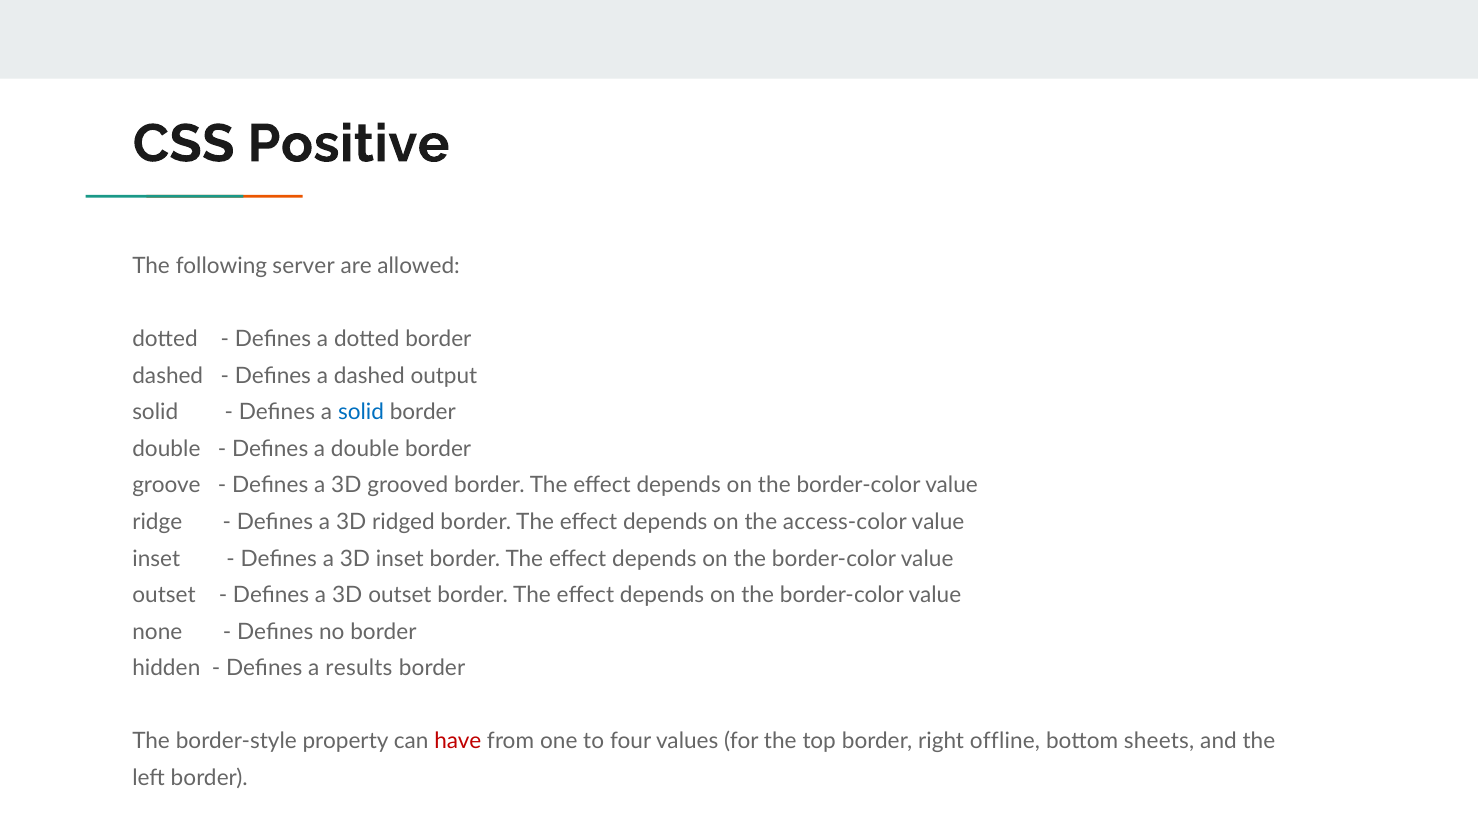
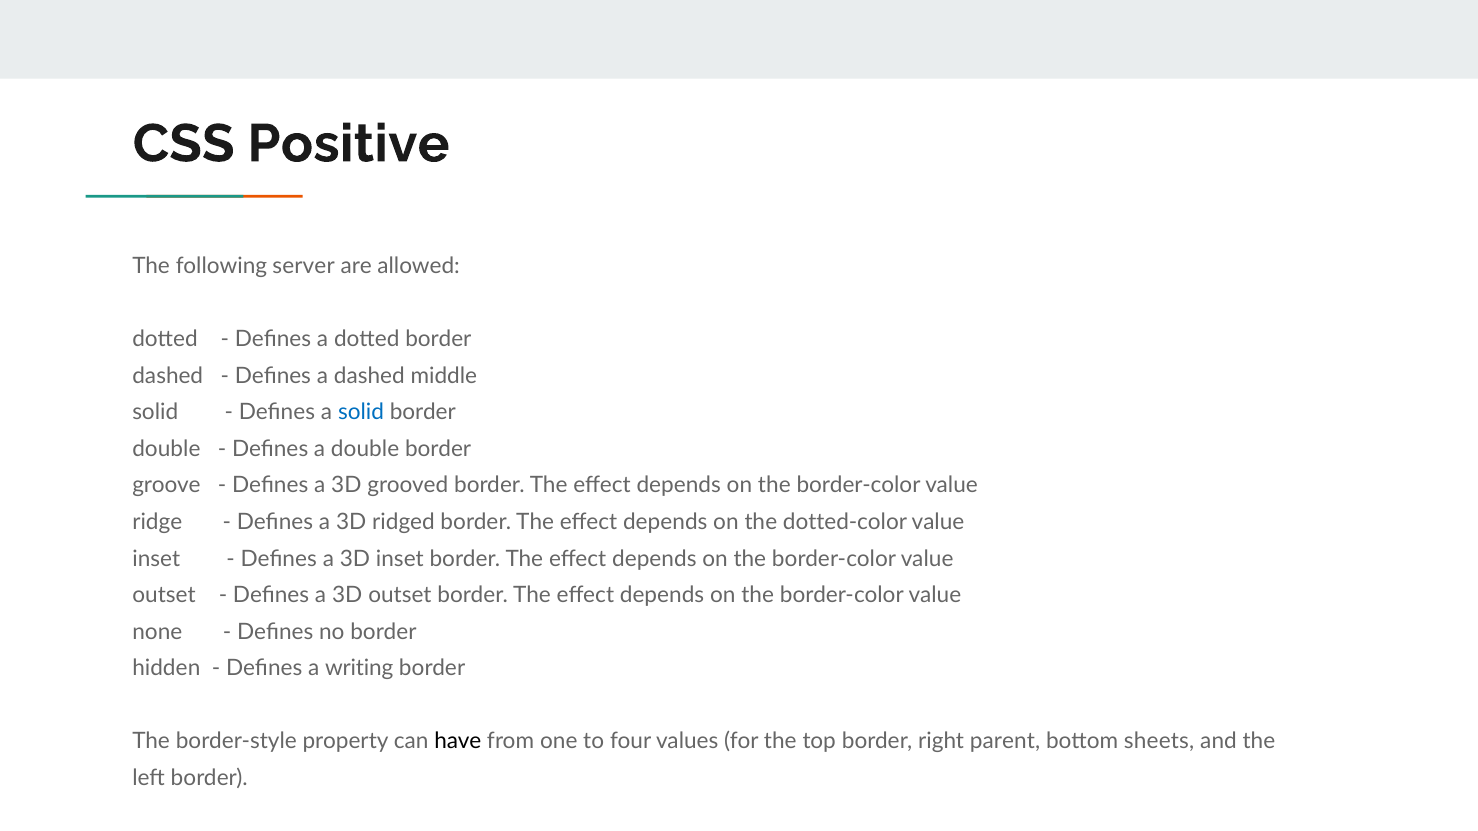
output: output -> middle
access-color: access-color -> dotted-color
results: results -> writing
have colour: red -> black
offline: offline -> parent
